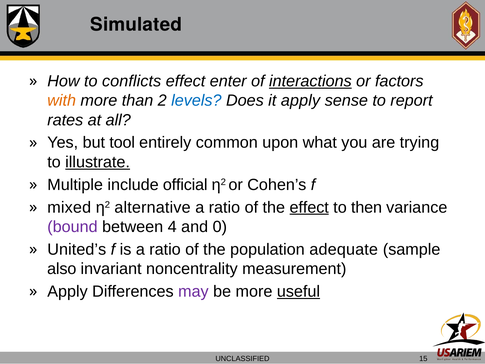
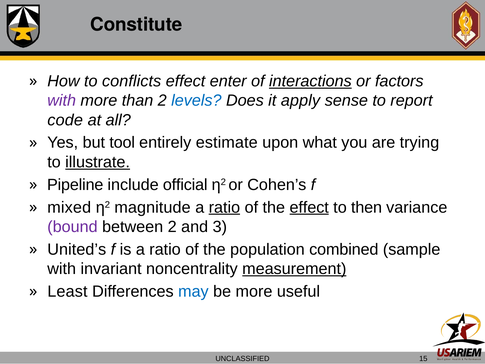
Simulated: Simulated -> Constitute
with at (62, 101) colour: orange -> purple
rates: rates -> code
common: common -> estimate
Multiple: Multiple -> Pipeline
alternative: alternative -> magnitude
ratio at (224, 207) underline: none -> present
between 4: 4 -> 2
0: 0 -> 3
adequate: adequate -> combined
also at (62, 269): also -> with
measurement underline: none -> present
Apply at (68, 291): Apply -> Least
may colour: purple -> blue
useful underline: present -> none
